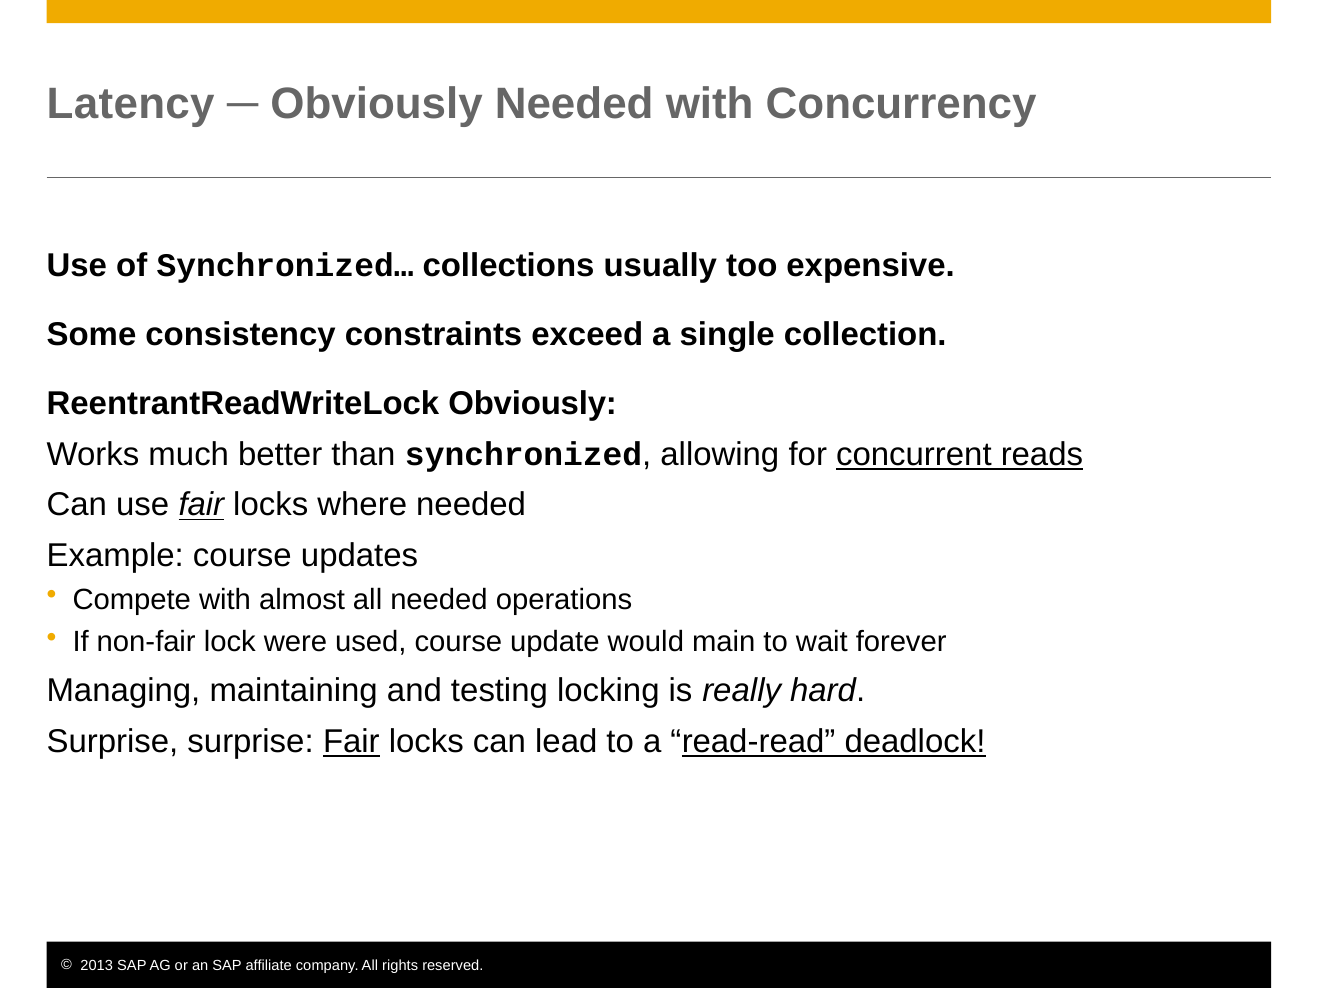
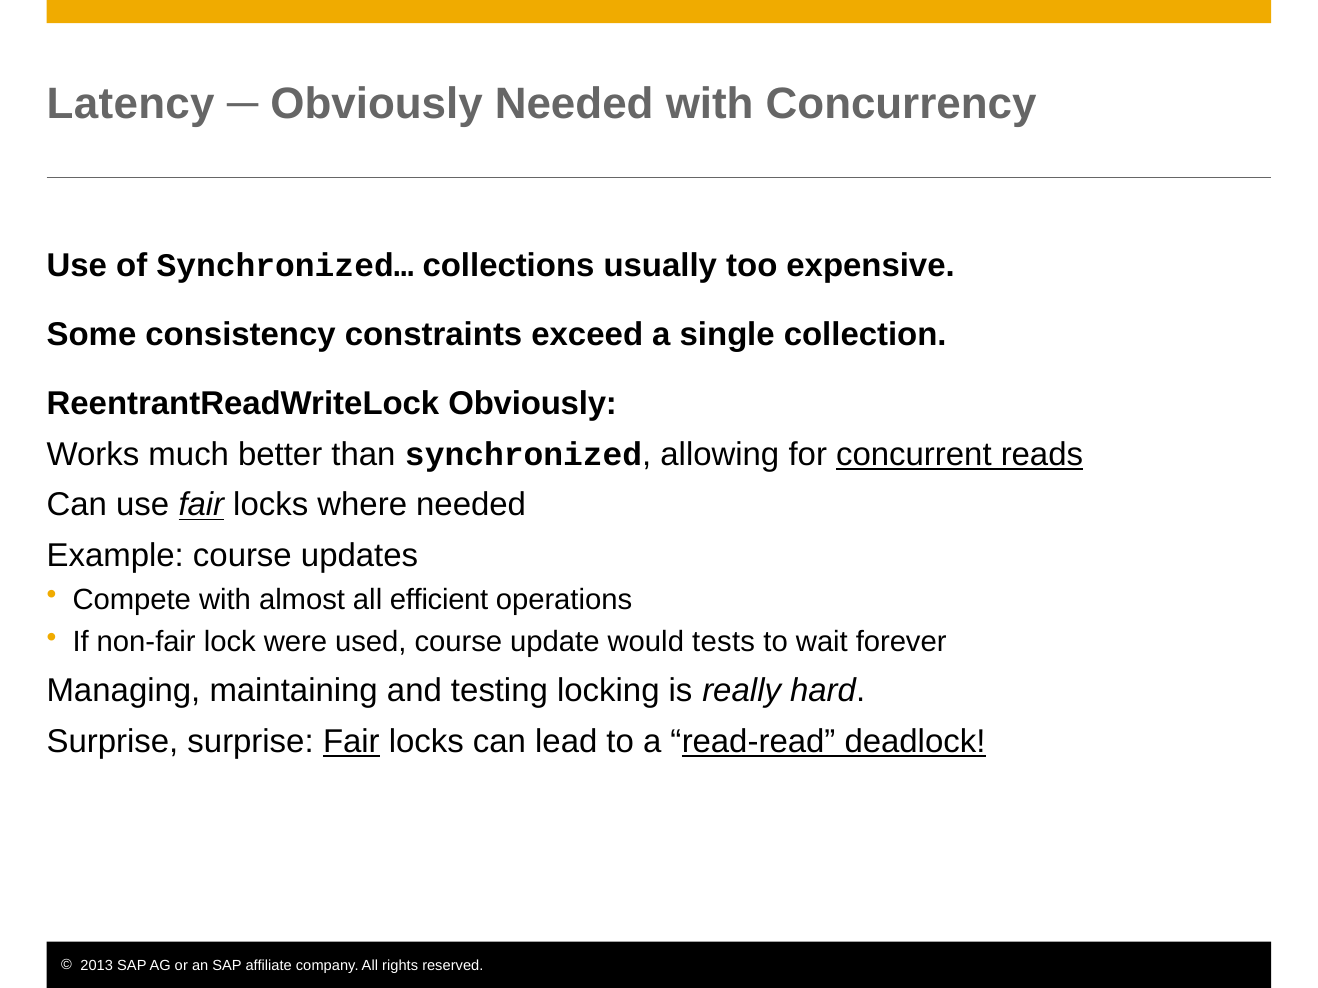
all needed: needed -> efficient
main: main -> tests
